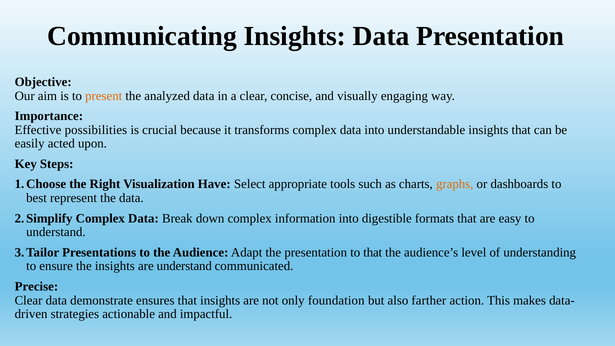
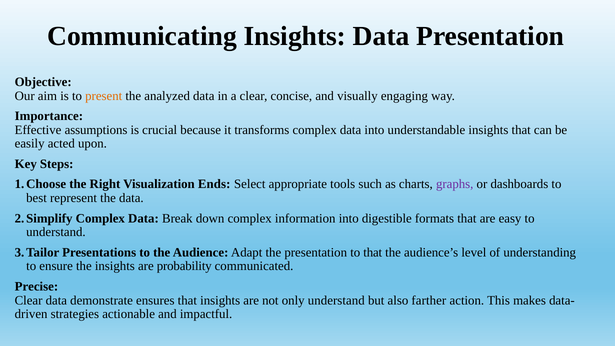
possibilities: possibilities -> assumptions
Have: Have -> Ends
graphs colour: orange -> purple
are understand: understand -> probability
only foundation: foundation -> understand
